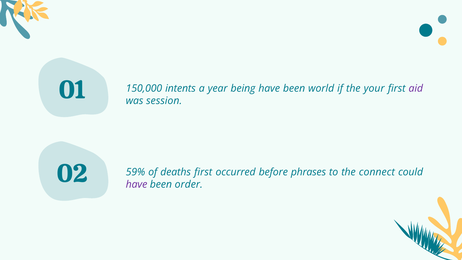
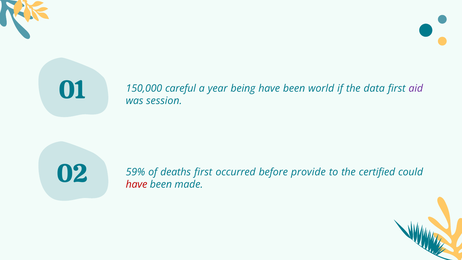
intents: intents -> careful
your: your -> data
phrases: phrases -> provide
connect: connect -> certified
have at (137, 184) colour: purple -> red
order: order -> made
